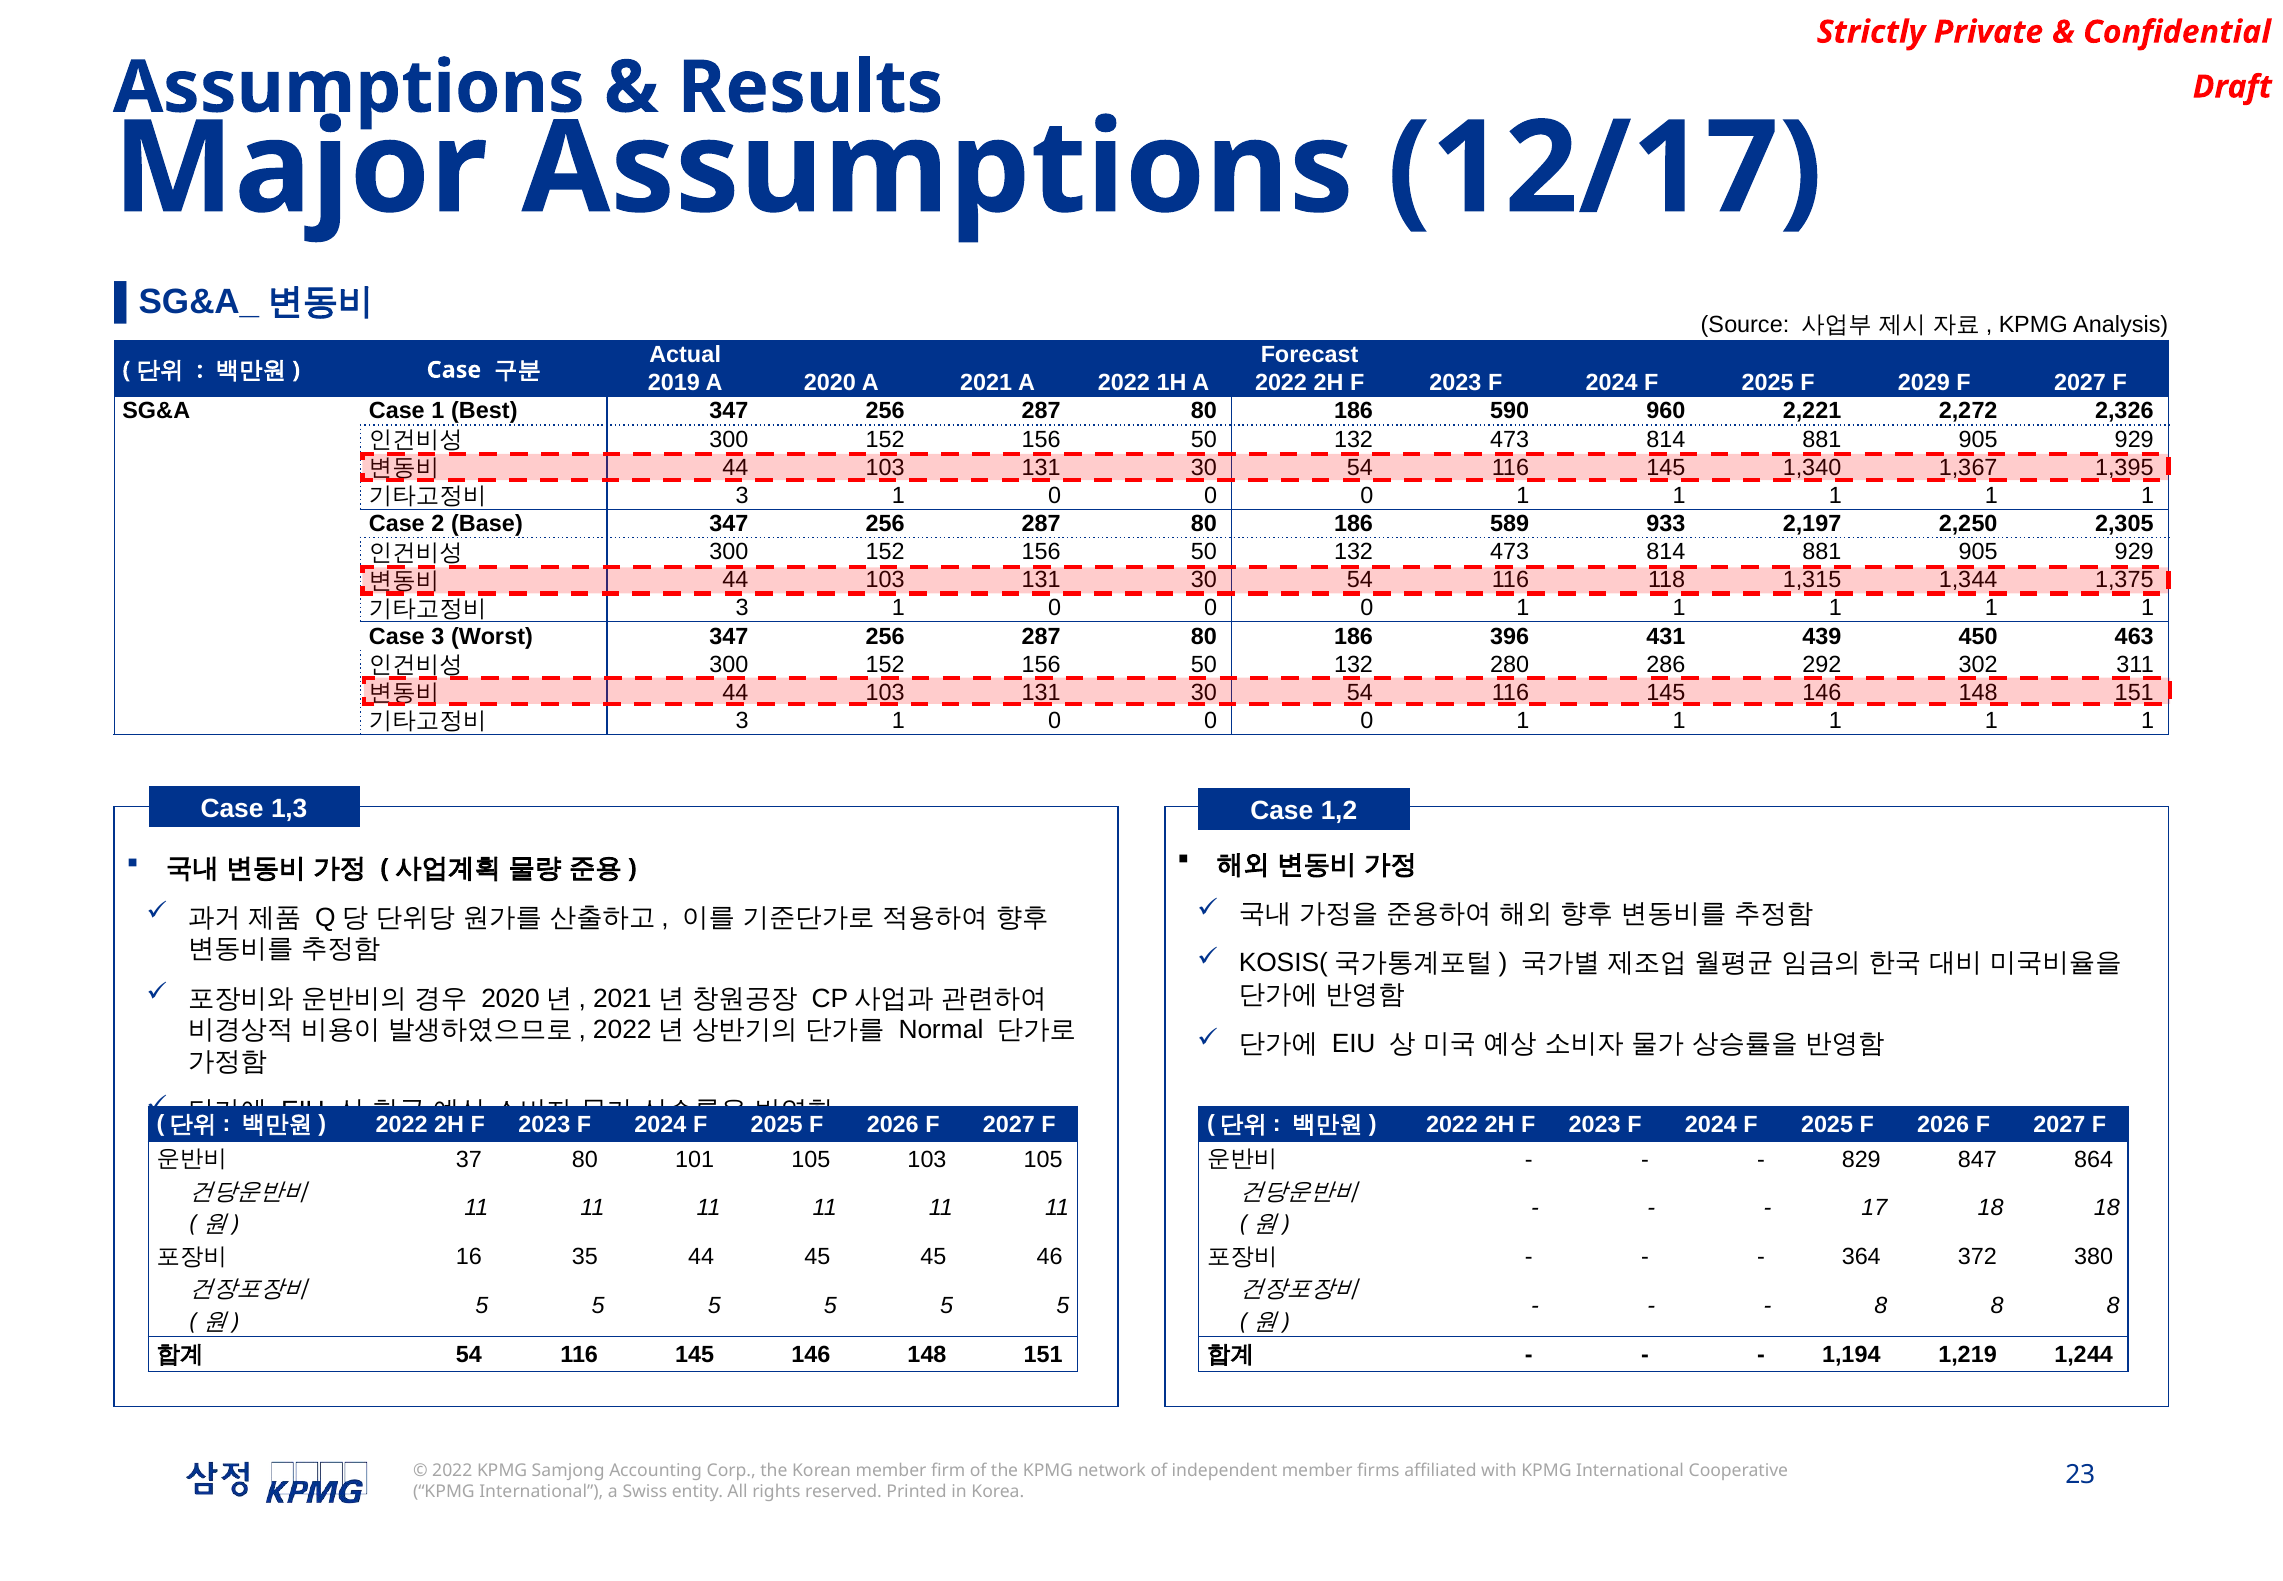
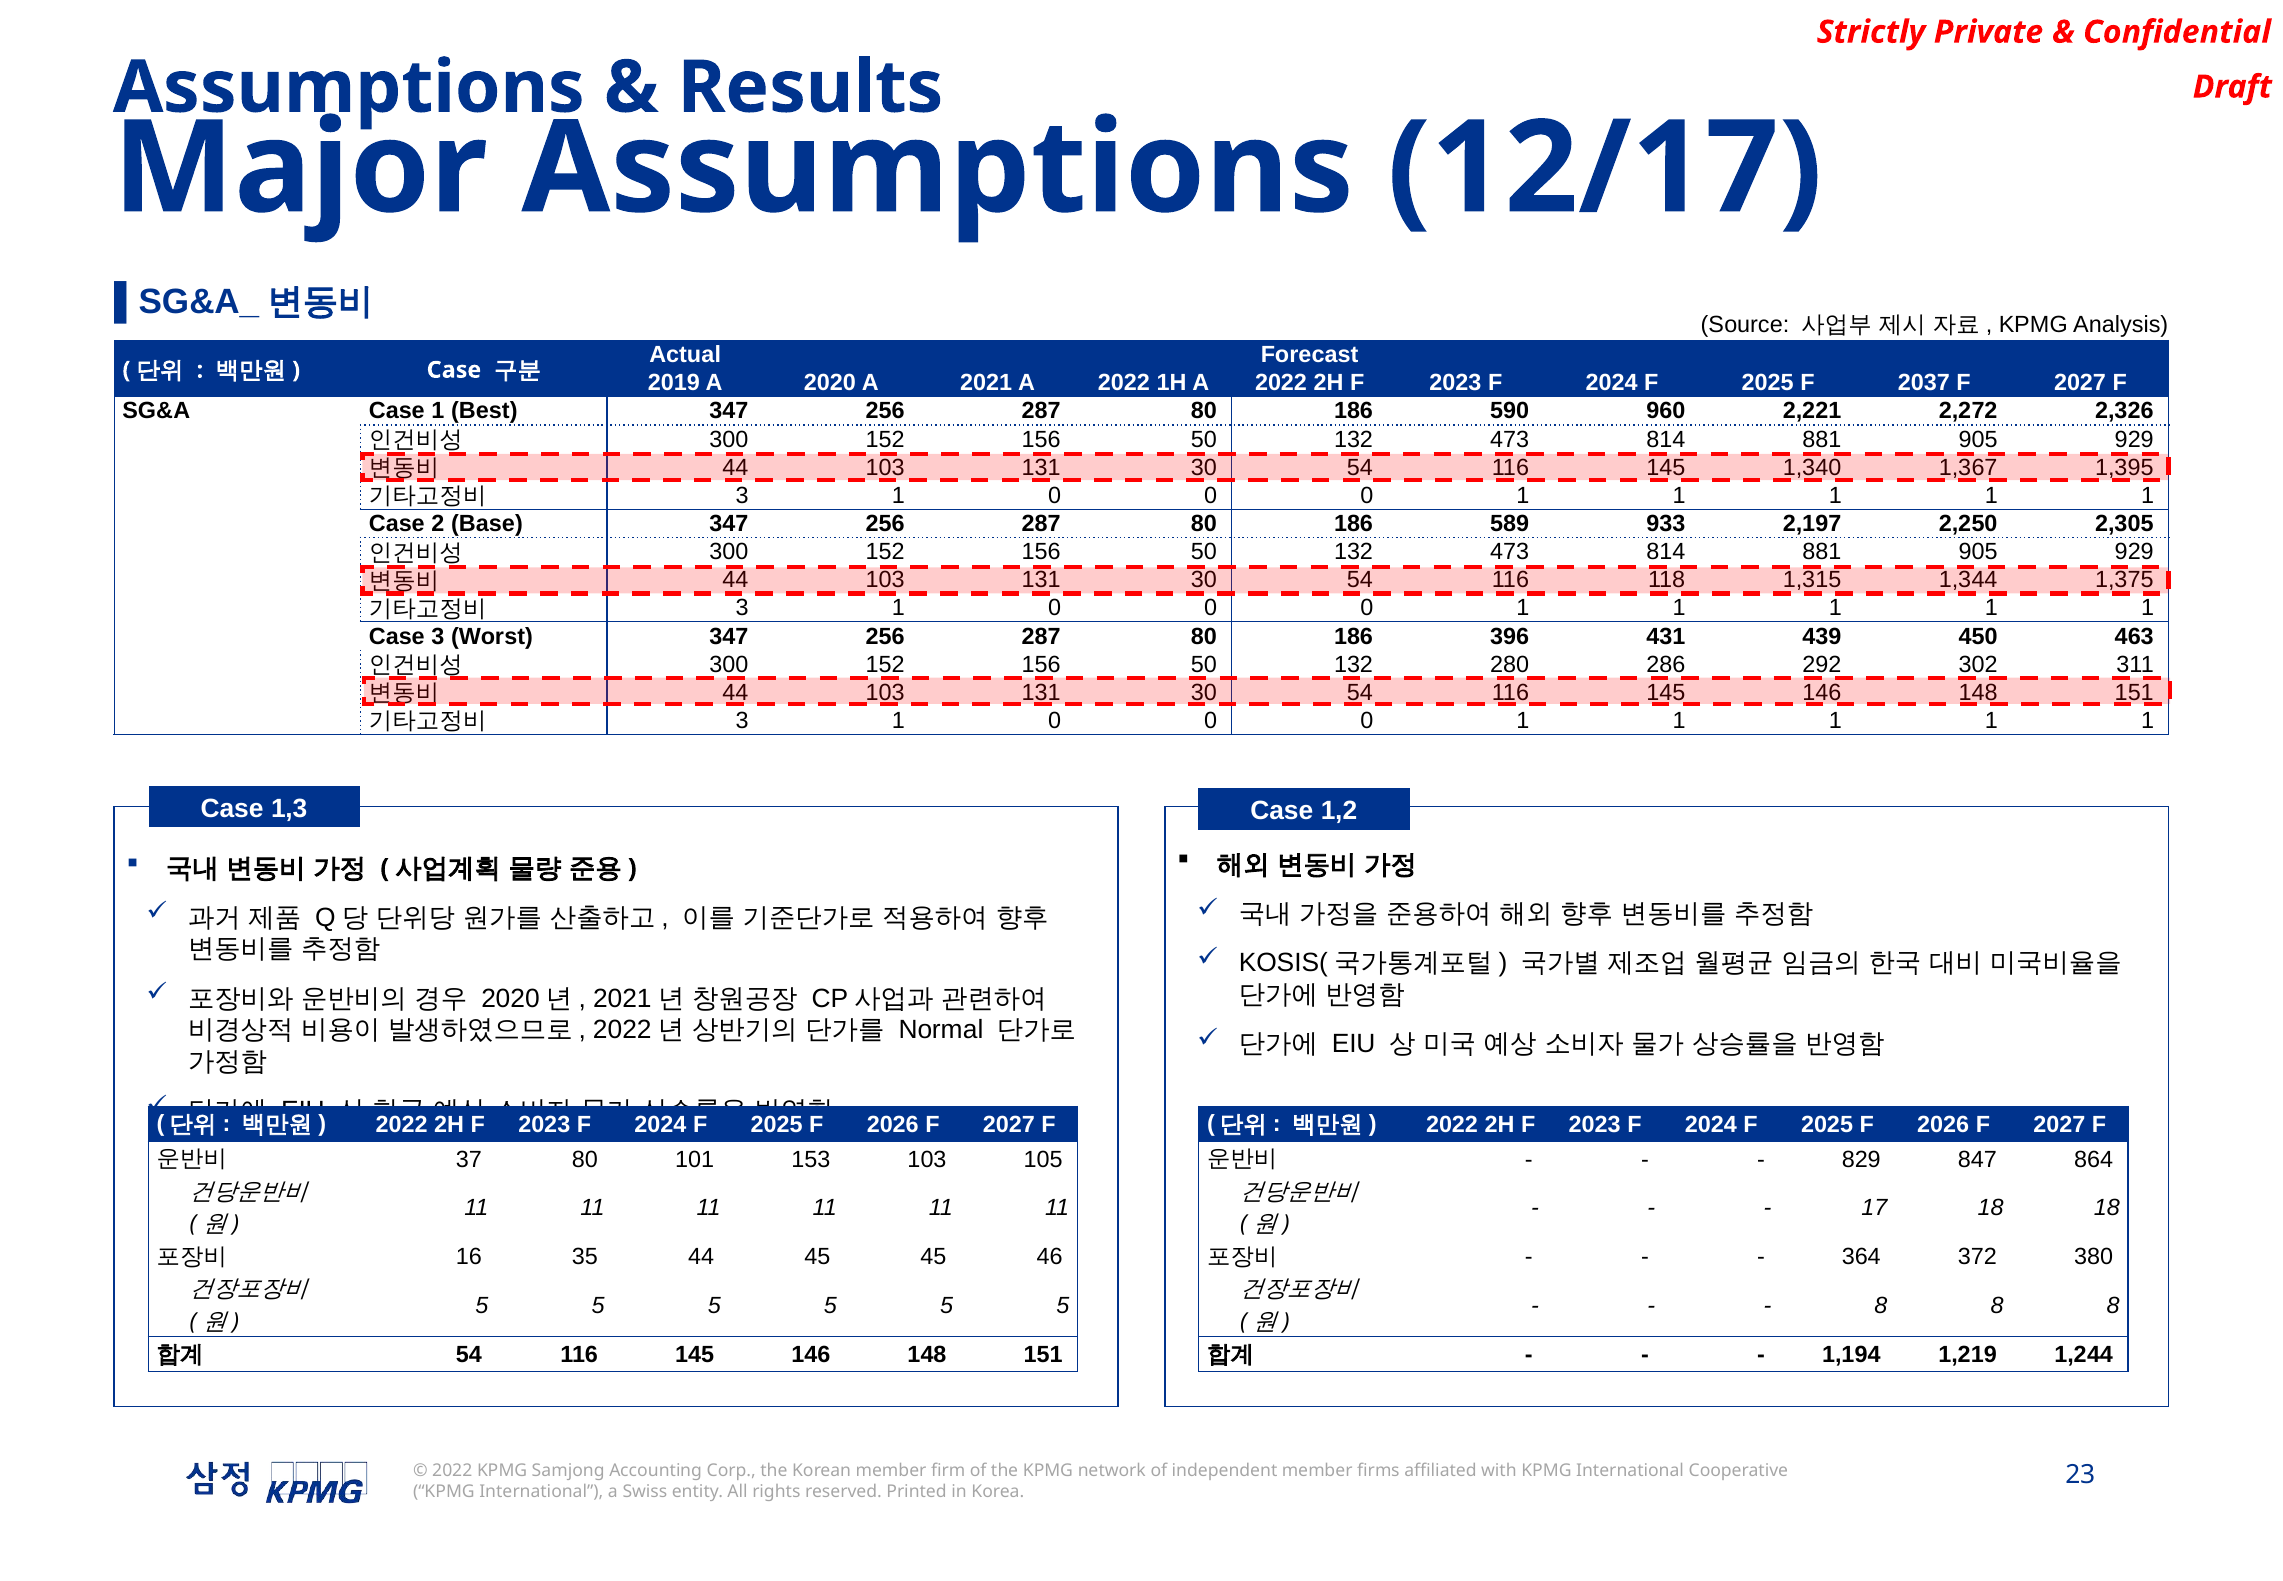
2029: 2029 -> 2037
101 105: 105 -> 153
